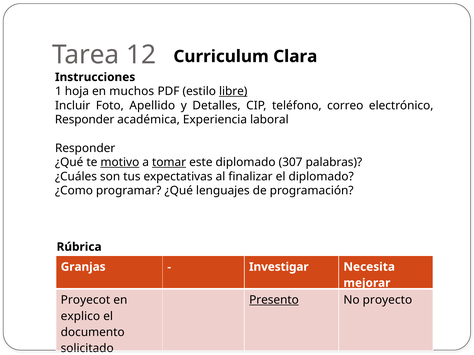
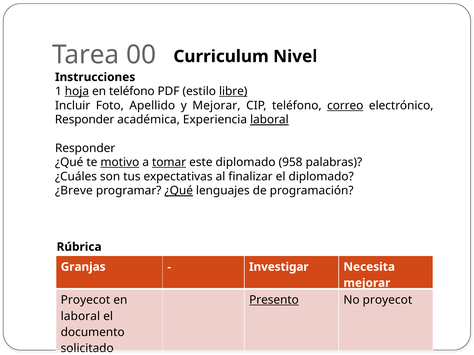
12: 12 -> 00
Clara: Clara -> Nivel
hoja underline: none -> present
en muchos: muchos -> teléfono
y Detalles: Detalles -> Mejorar
correo underline: none -> present
laboral at (269, 120) underline: none -> present
307: 307 -> 958
¿Como: ¿Como -> ¿Breve
¿Qué at (179, 191) underline: none -> present
No proyecto: proyecto -> proyecot
explico at (80, 317): explico -> laboral
